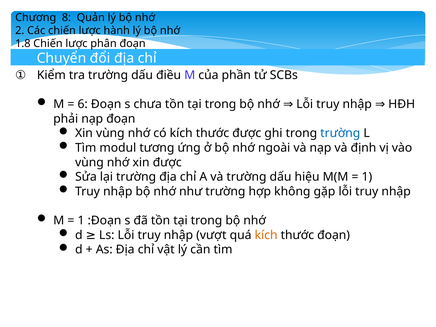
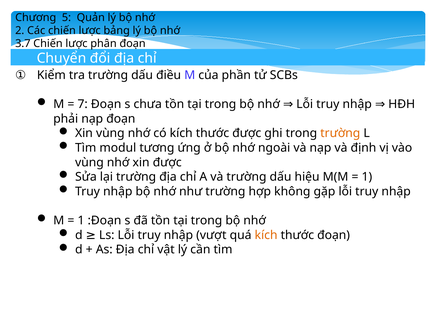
8: 8 -> 5
hành: hành -> bảng
1.8: 1.8 -> 3.7
6: 6 -> 7
trường at (340, 133) colour: blue -> orange
